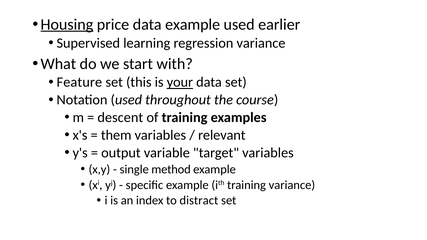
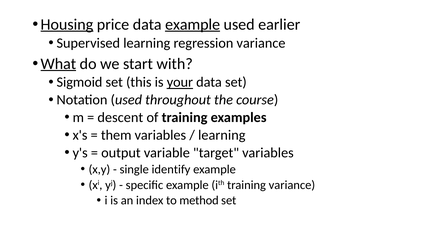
example at (193, 24) underline: none -> present
What underline: none -> present
Feature: Feature -> Sigmoid
relevant at (222, 135): relevant -> learning
method: method -> identify
distract: distract -> method
